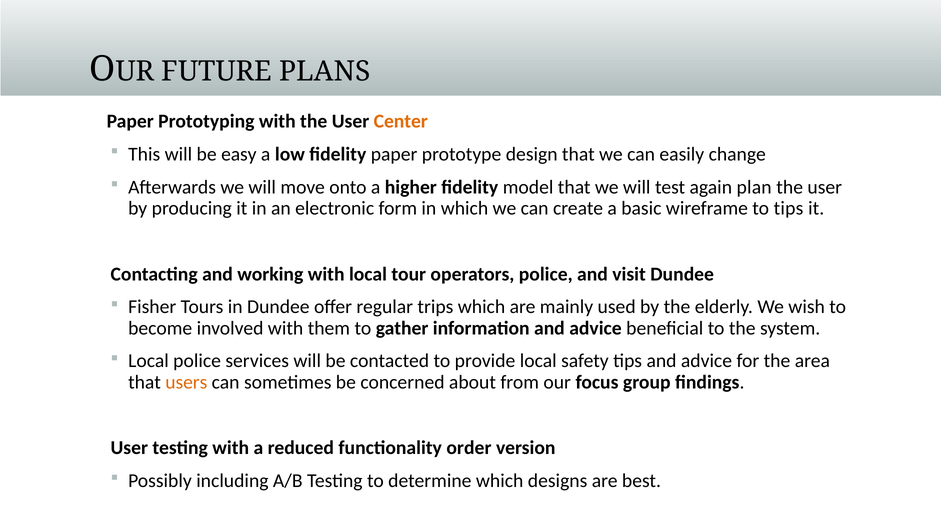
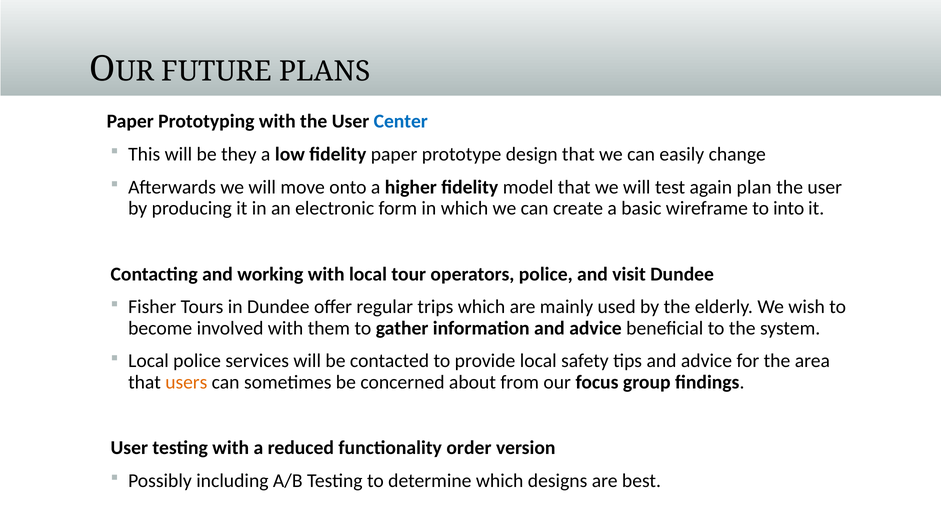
Center colour: orange -> blue
easy: easy -> they
to tips: tips -> into
